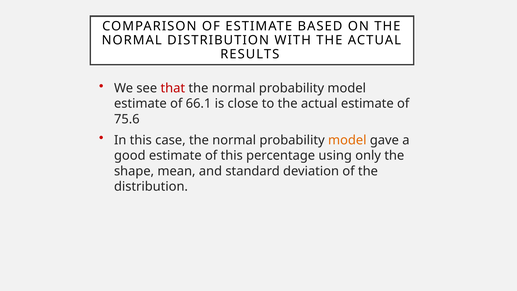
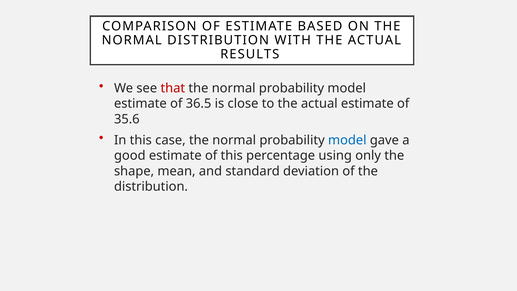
66.1: 66.1 -> 36.5
75.6: 75.6 -> 35.6
model at (347, 140) colour: orange -> blue
